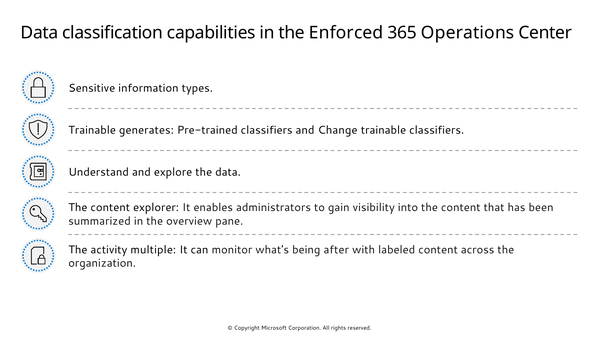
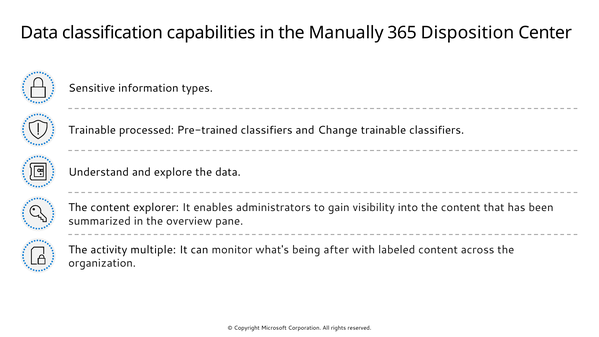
Enforced: Enforced -> Manually
Operations: Operations -> Disposition
generates: generates -> processed
